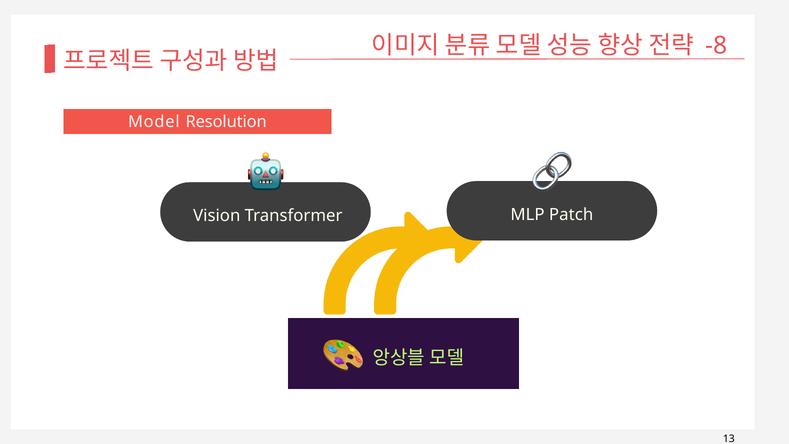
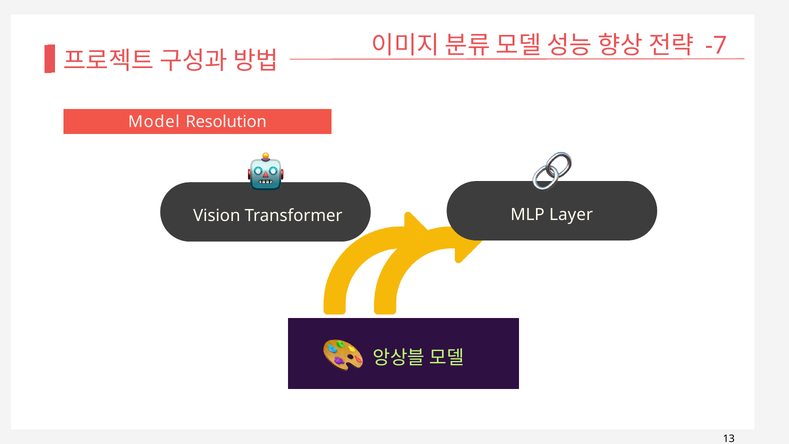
-8: -8 -> -7
Patch: Patch -> Layer
